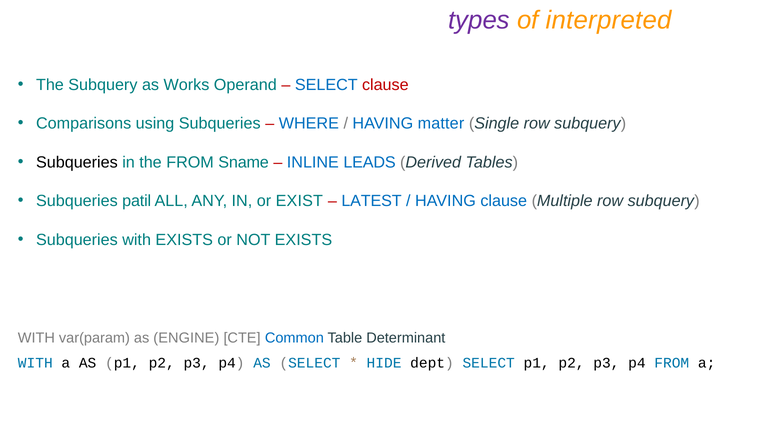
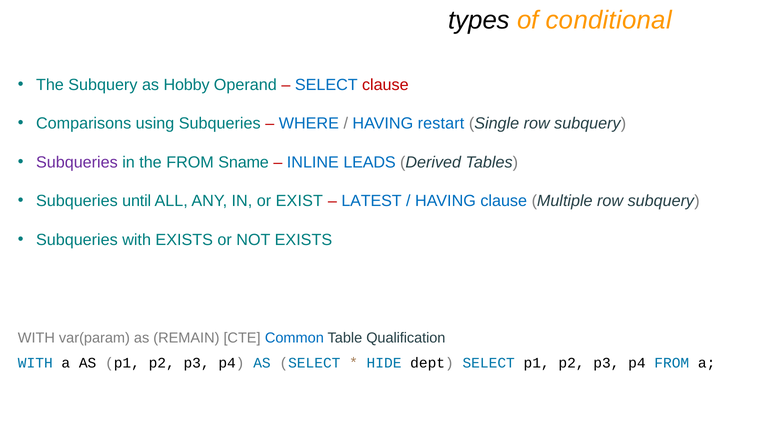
types colour: purple -> black
interpreted: interpreted -> conditional
Works: Works -> Hobby
matter: matter -> restart
Subqueries at (77, 162) colour: black -> purple
patil: patil -> until
ENGINE: ENGINE -> REMAIN
Determinant: Determinant -> Qualification
